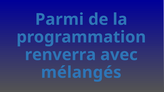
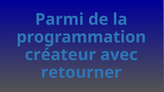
renverra: renverra -> créateur
mélangés: mélangés -> retourner
